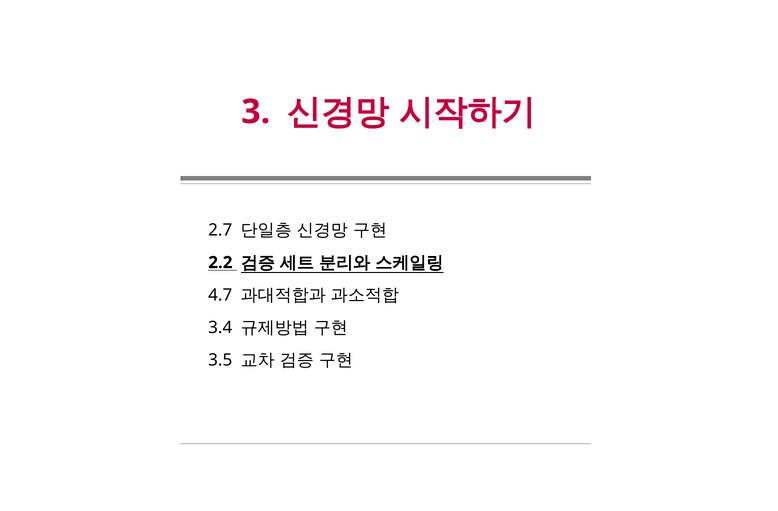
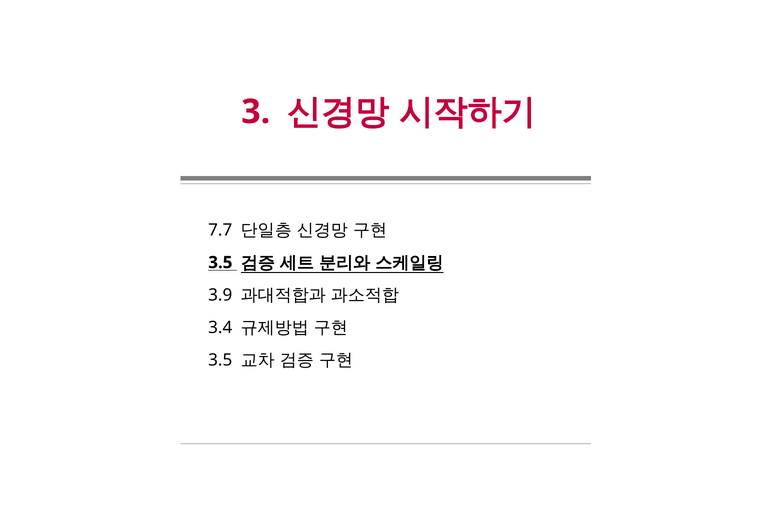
2.7: 2.7 -> 7.7
2.2 at (220, 263): 2.2 -> 3.5
4.7: 4.7 -> 3.9
